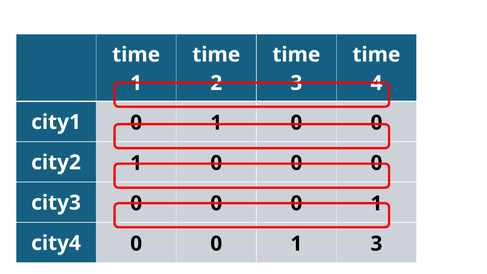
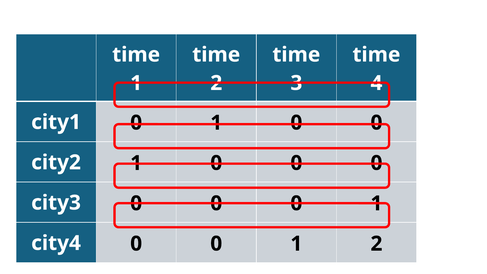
1 3: 3 -> 2
